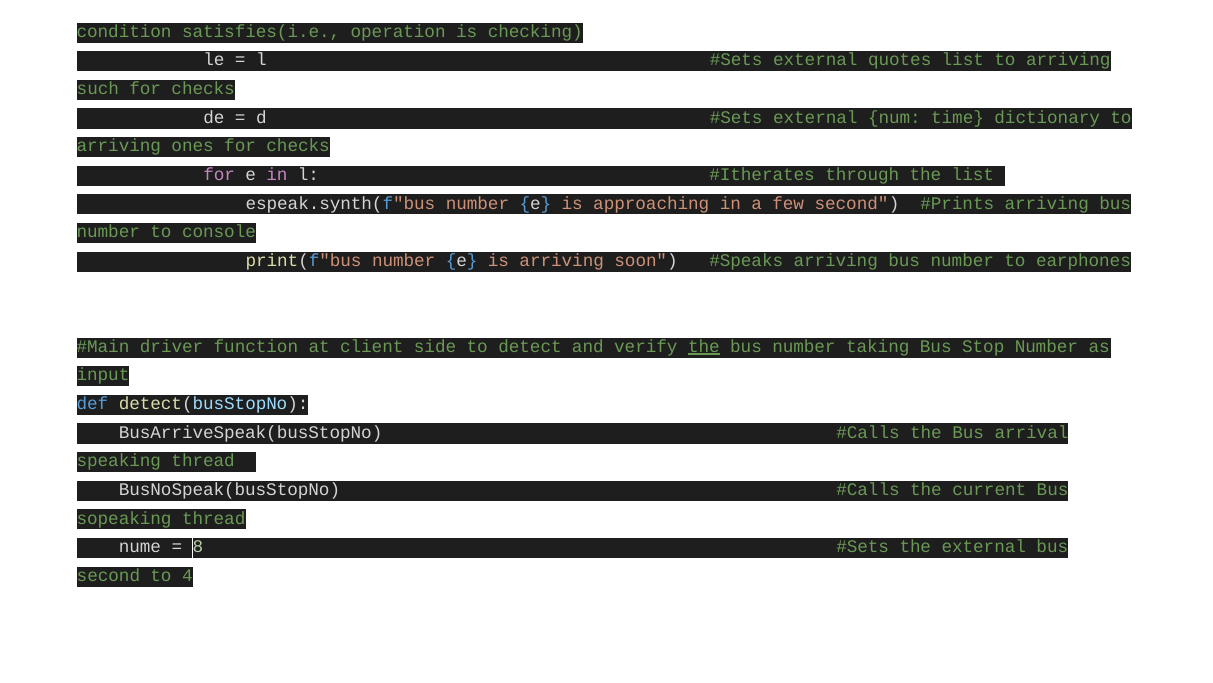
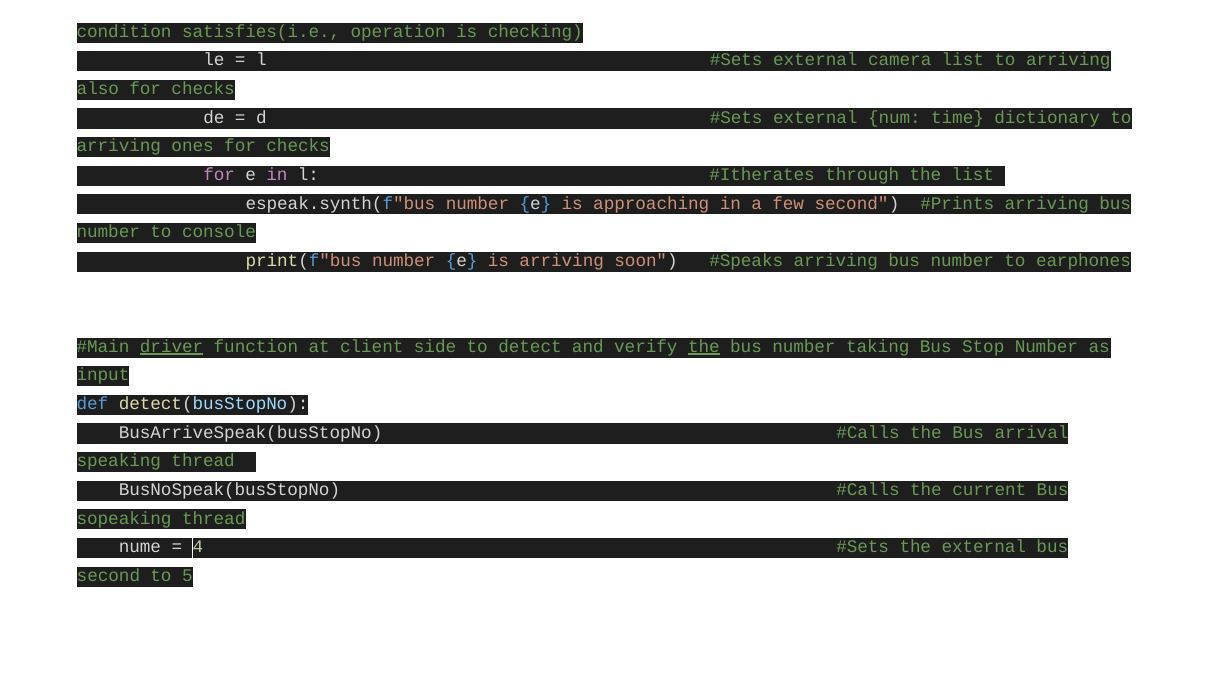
quotes: quotes -> camera
such: such -> also
driver underline: none -> present
8: 8 -> 4
4: 4 -> 5
